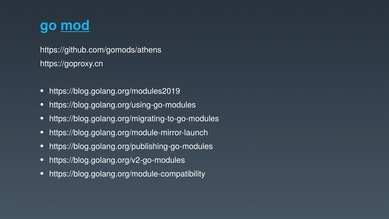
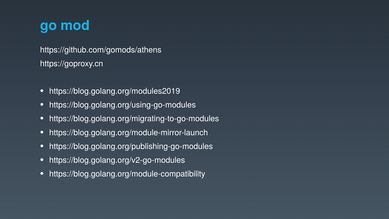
mod underline: present -> none
